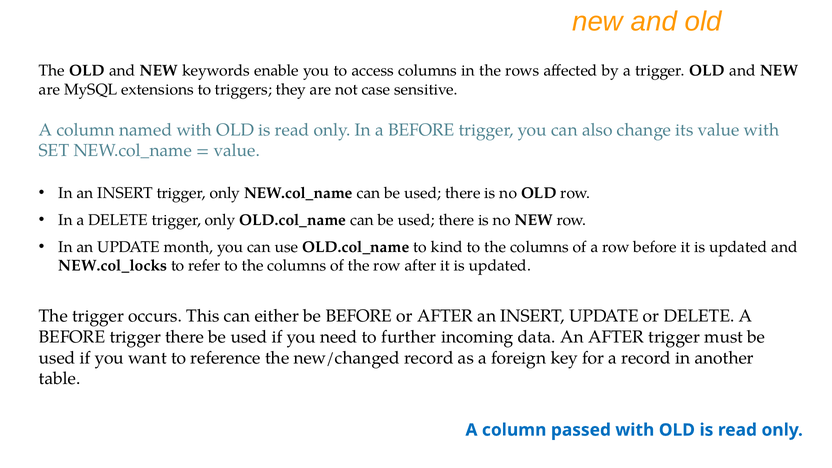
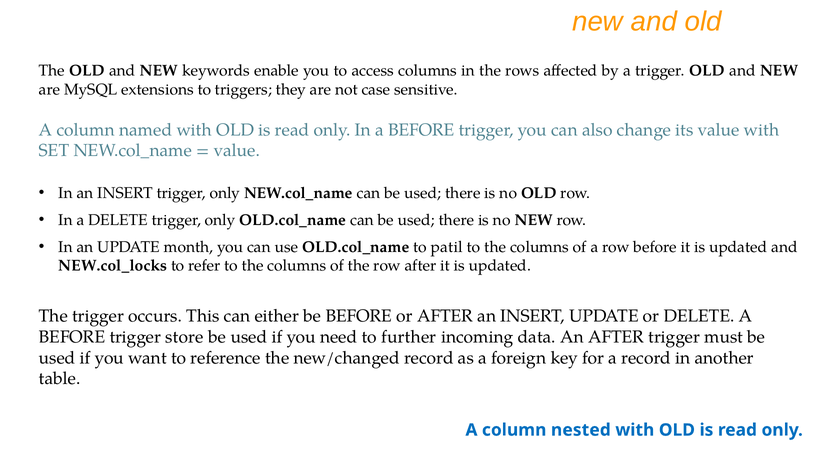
kind: kind -> patil
trigger there: there -> store
passed: passed -> nested
